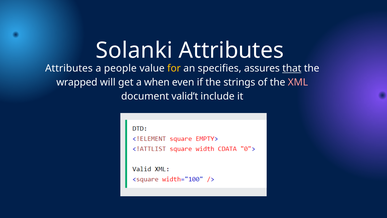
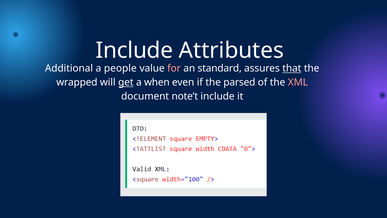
Solanki at (134, 50): Solanki -> Include
Attributes at (69, 68): Attributes -> Additional
for colour: yellow -> pink
specifies: specifies -> standard
get underline: none -> present
strings: strings -> parsed
valid’t: valid’t -> note’t
